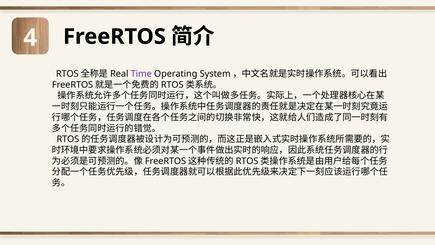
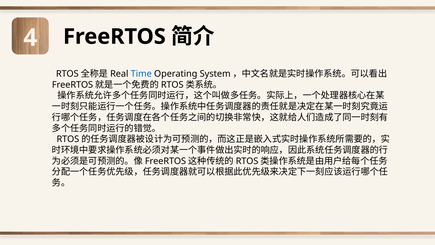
Time colour: purple -> blue
